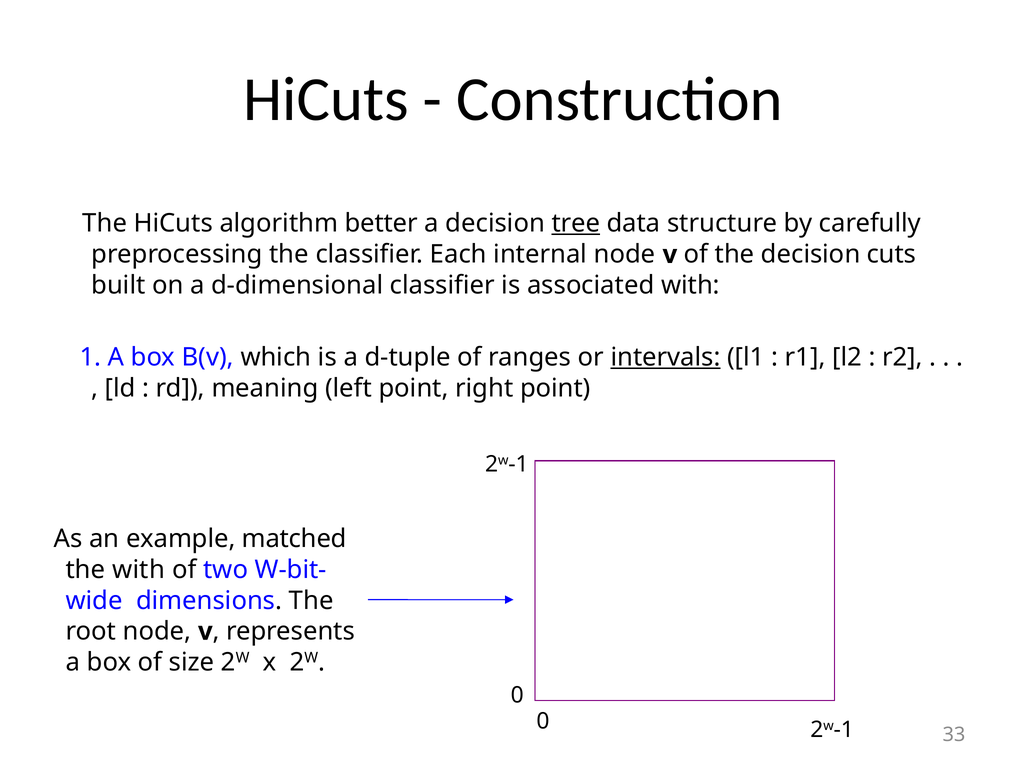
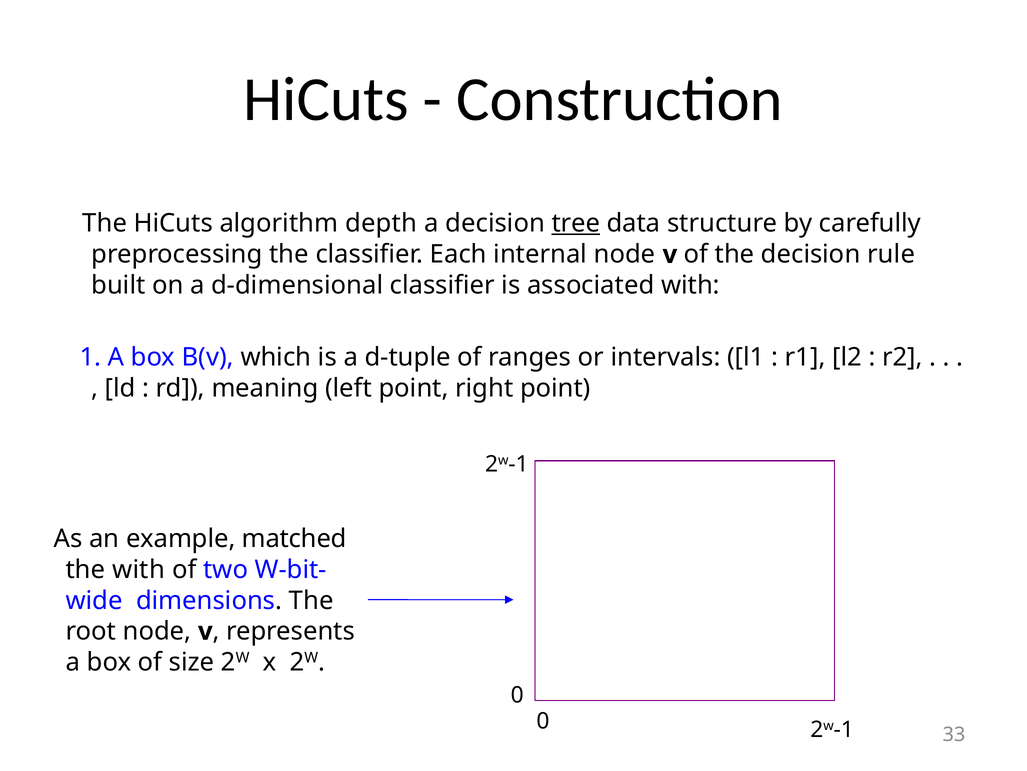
better: better -> depth
cuts: cuts -> rule
intervals underline: present -> none
